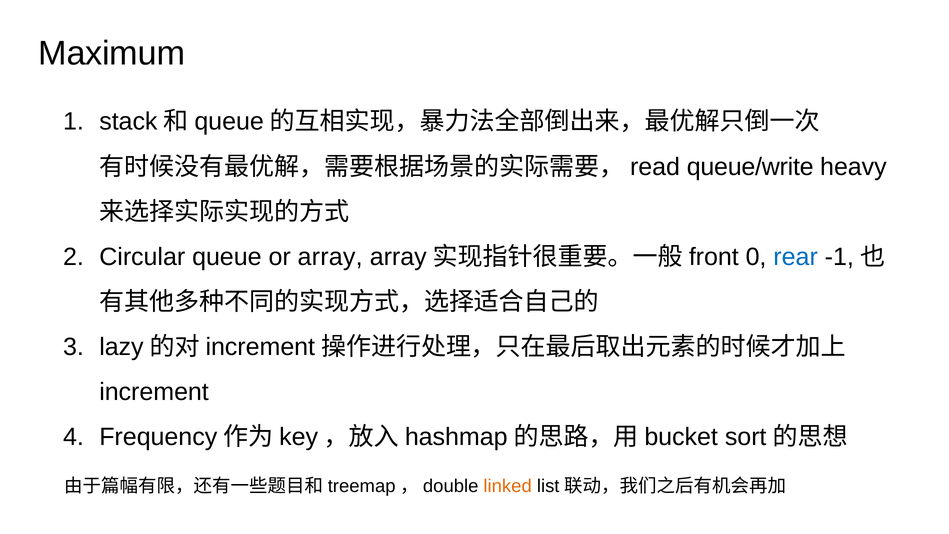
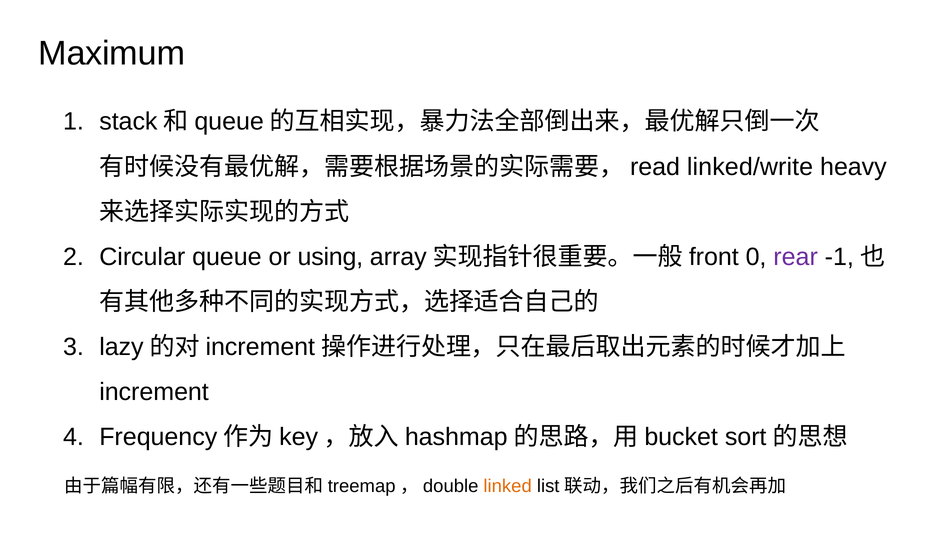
queue/write: queue/write -> linked/write
or array: array -> using
rear colour: blue -> purple
